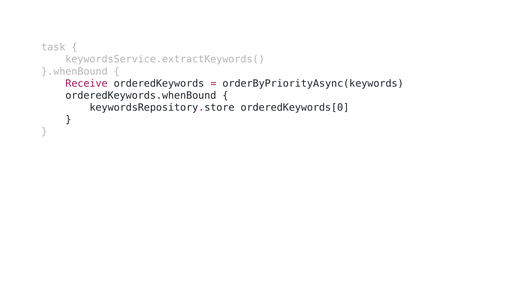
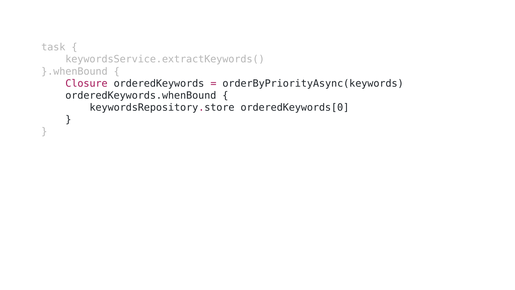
Receive: Receive -> Closure
